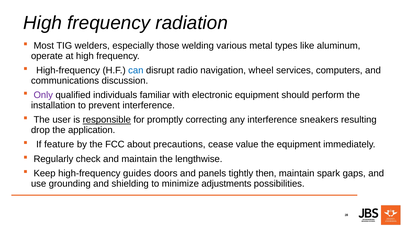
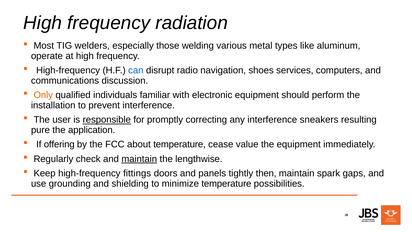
wheel: wheel -> shoes
Only colour: purple -> orange
drop: drop -> pure
feature: feature -> offering
about precautions: precautions -> temperature
maintain at (139, 159) underline: none -> present
guides: guides -> fittings
minimize adjustments: adjustments -> temperature
